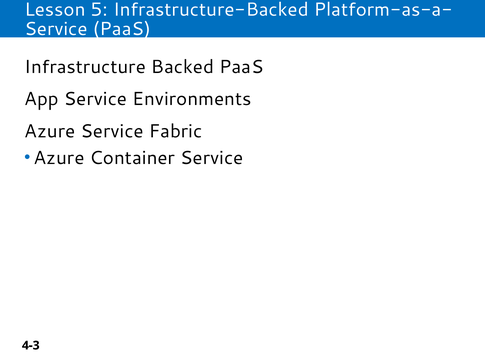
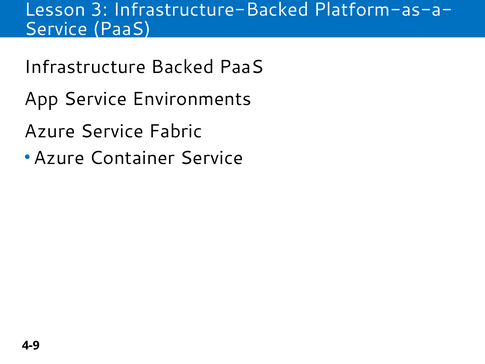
5: 5 -> 3
4-3: 4-3 -> 4-9
